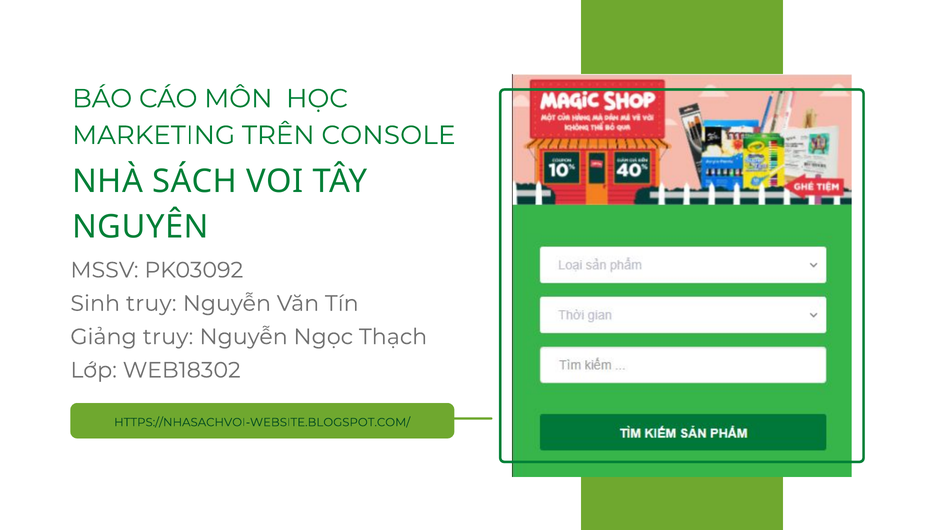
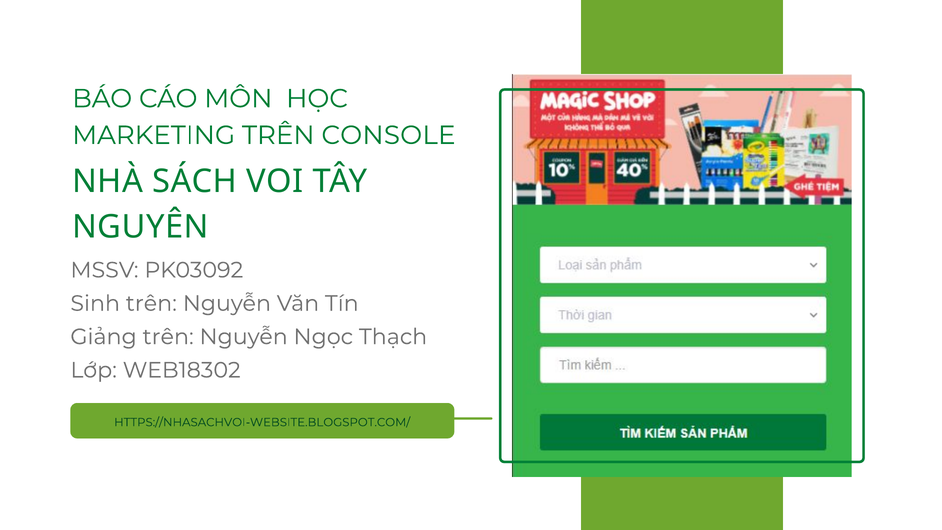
Sinh truy: truy -> trên
Giảng truy: truy -> trên
